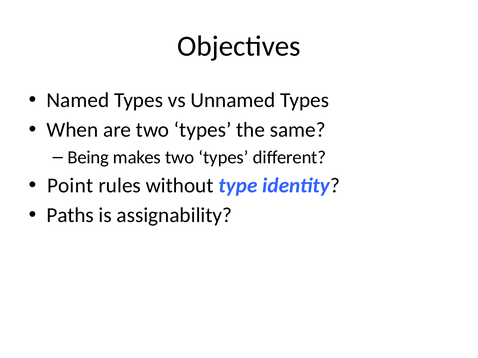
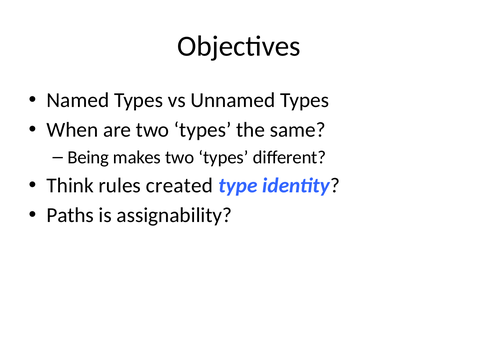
Point: Point -> Think
without: without -> created
